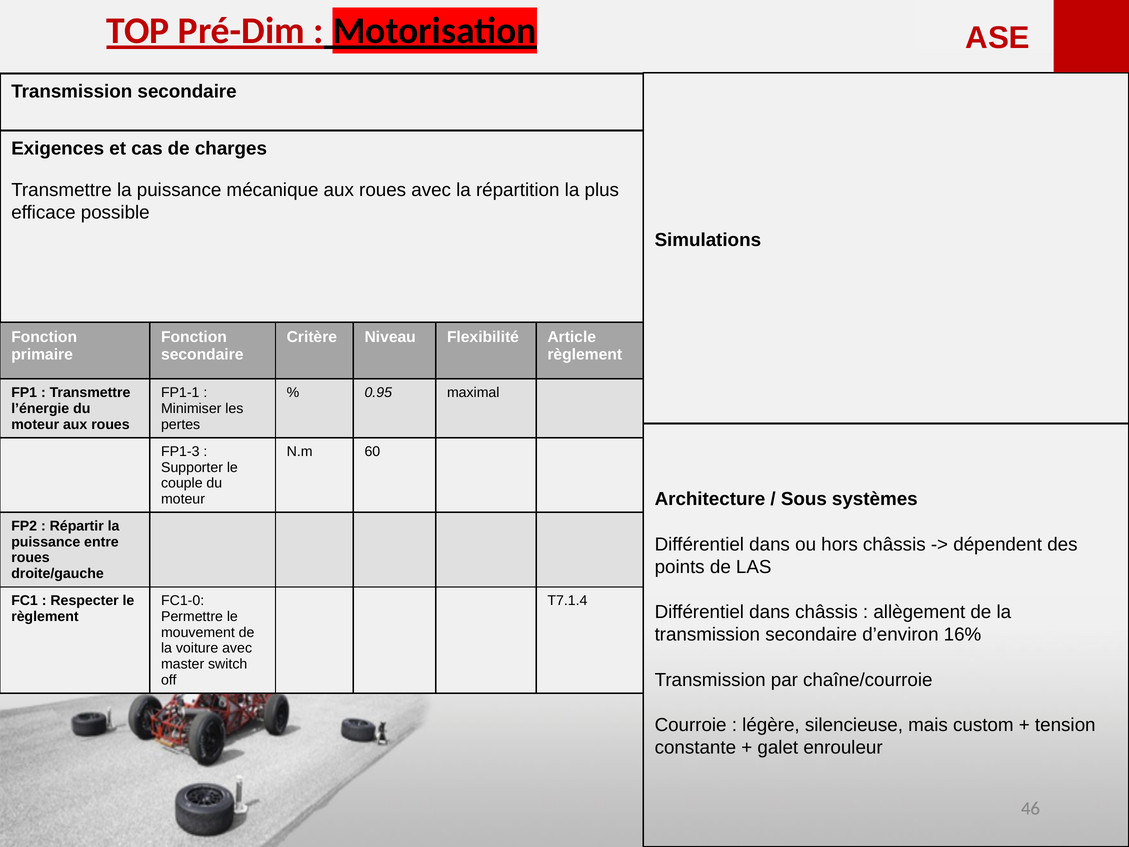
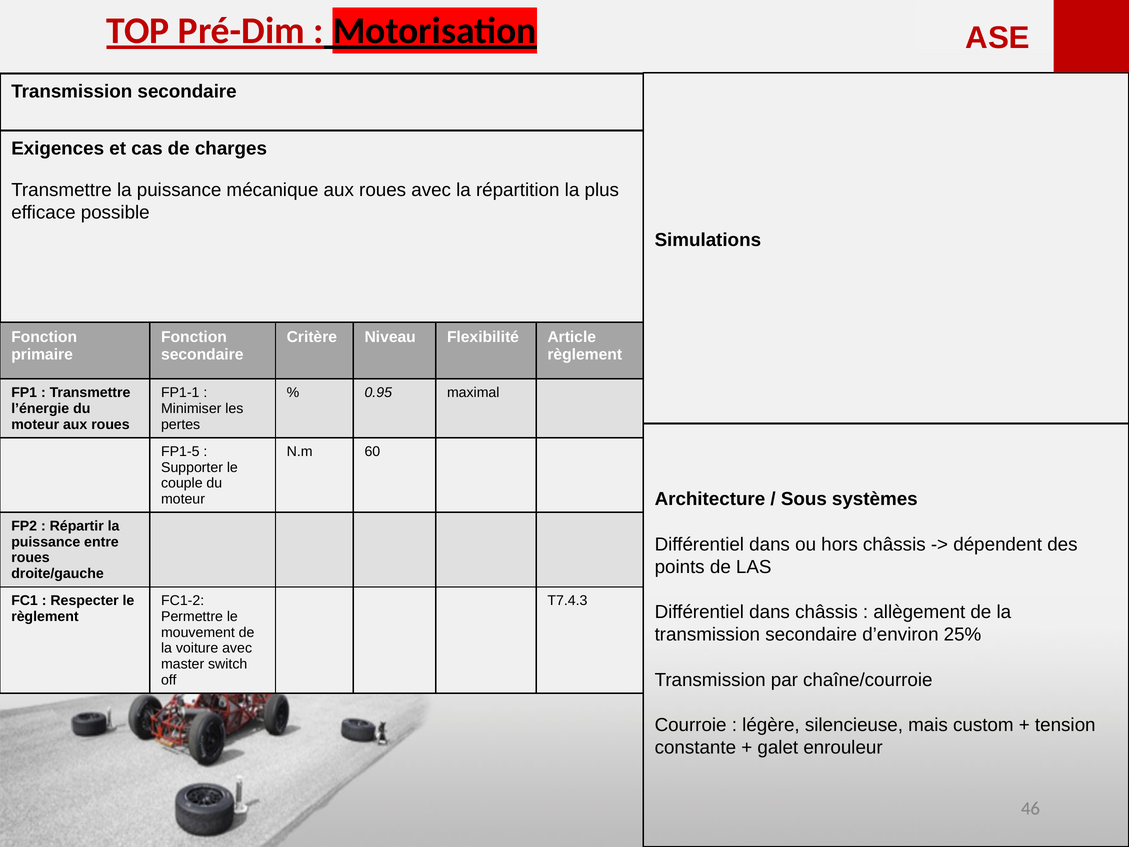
FP1-3: FP1-3 -> FP1-5
FC1-0: FC1-0 -> FC1-2
T7.1.4: T7.1.4 -> T7.4.3
16%: 16% -> 25%
